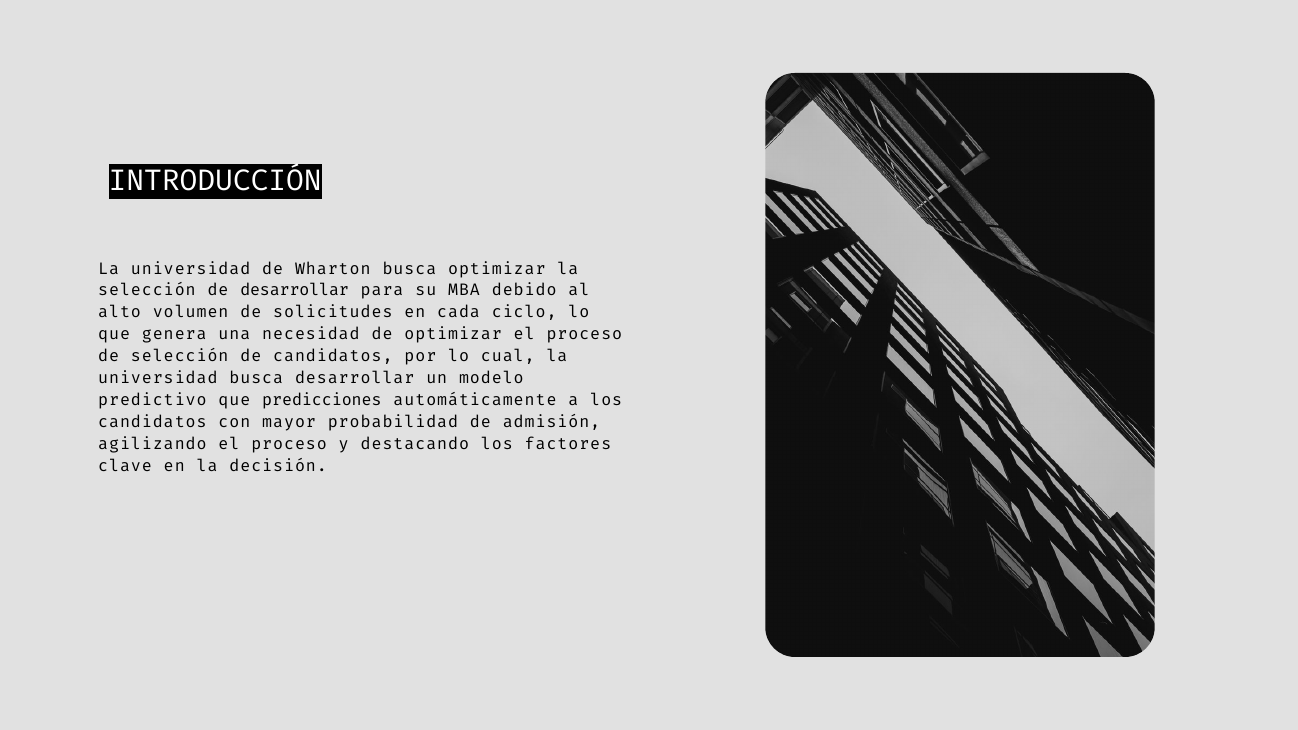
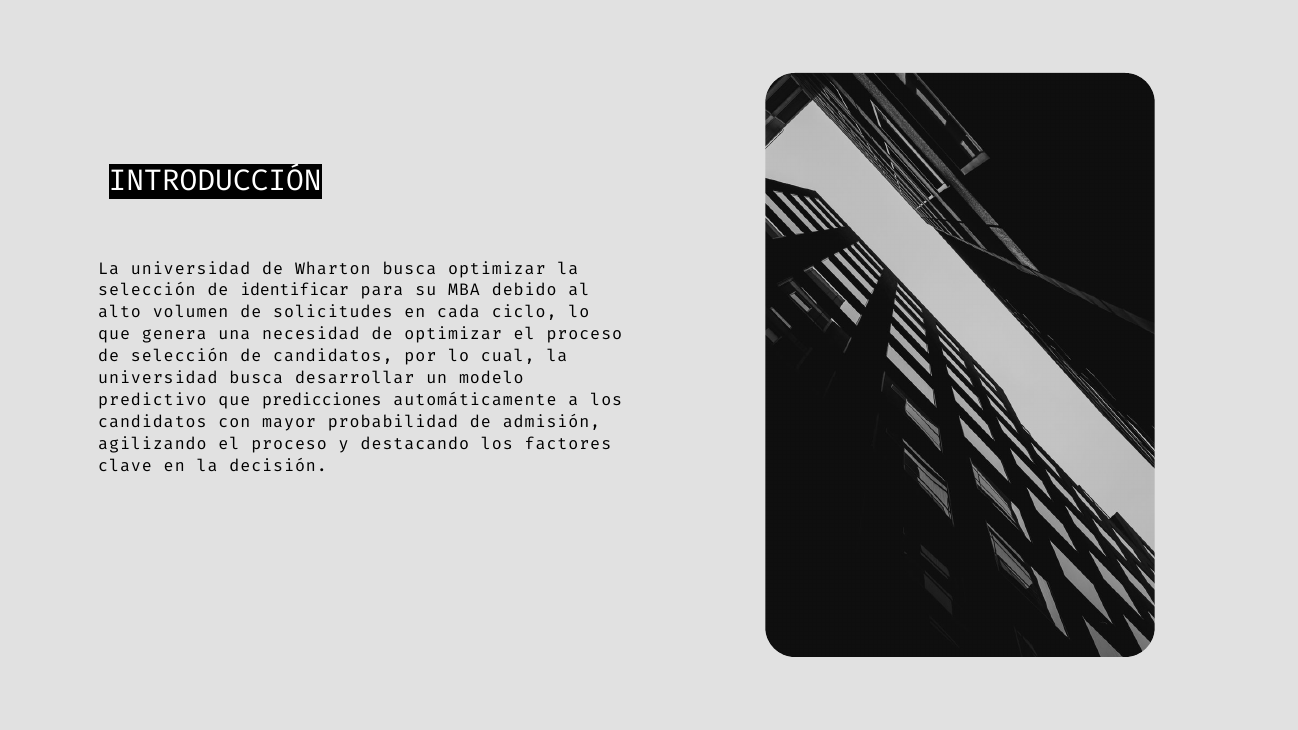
de desarrollar: desarrollar -> identificar
